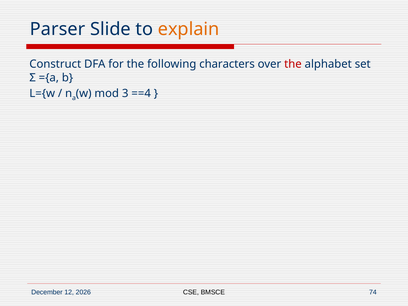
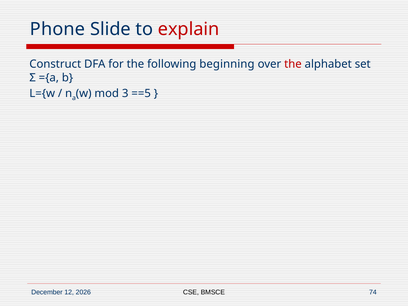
Parser: Parser -> Phone
explain colour: orange -> red
characters: characters -> beginning
==4: ==4 -> ==5
